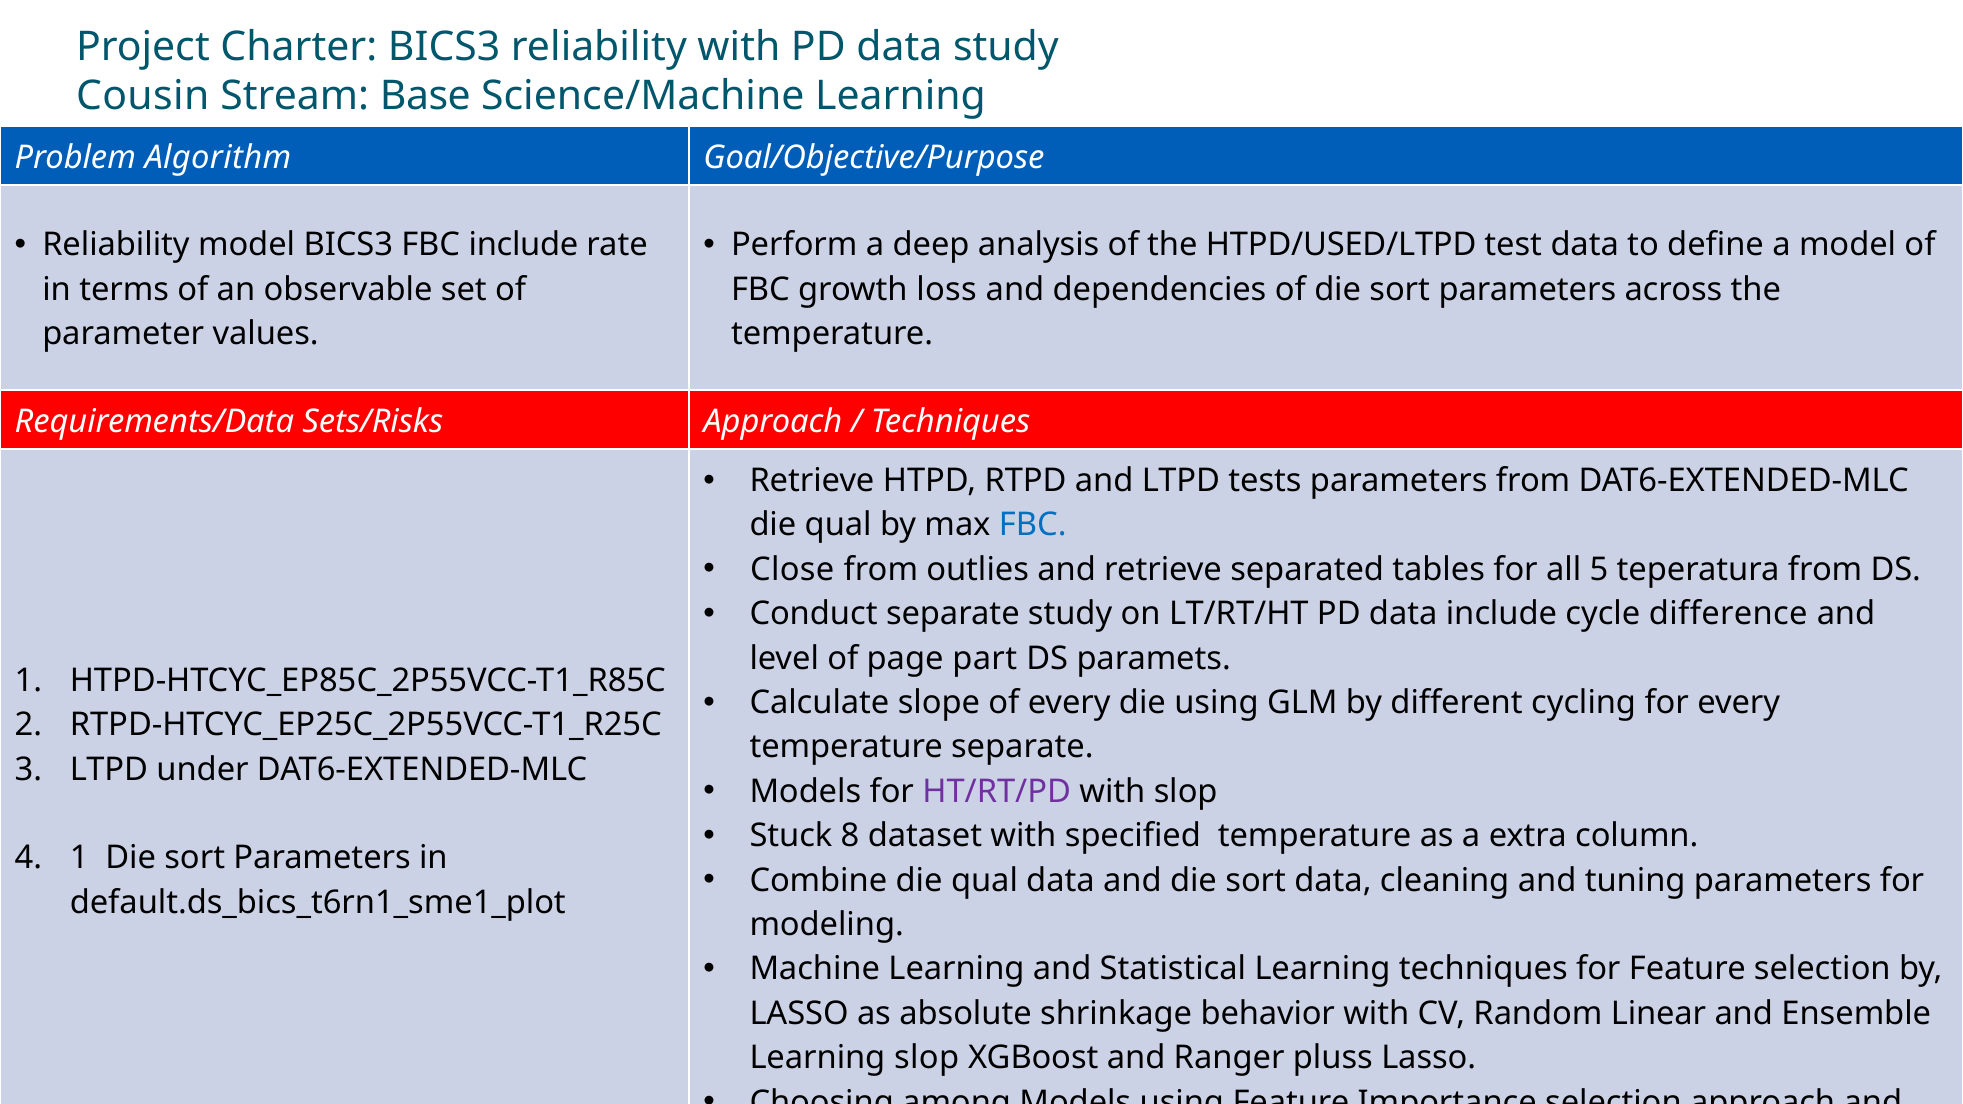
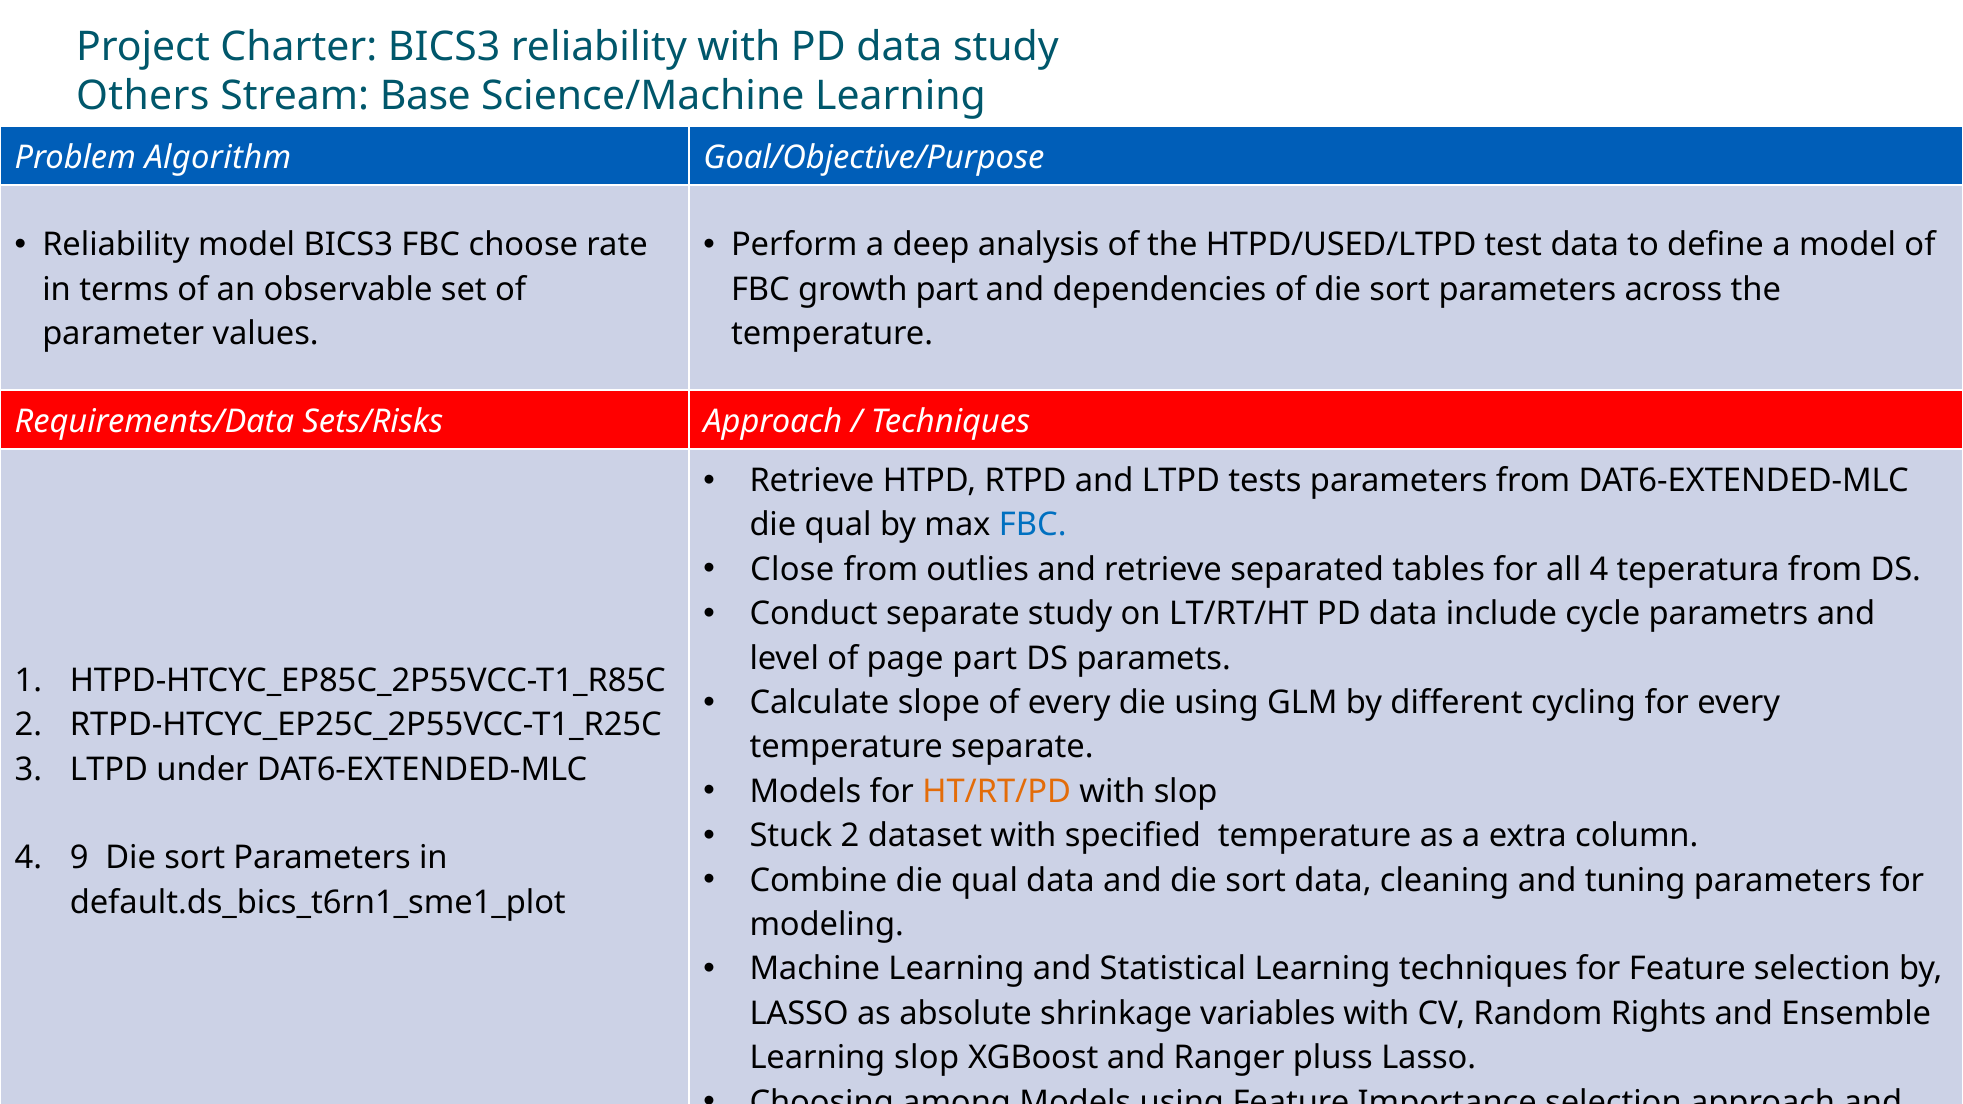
Cousin: Cousin -> Others
FBC include: include -> choose
growth loss: loss -> part
all 5: 5 -> 4
difference: difference -> parametrs
HT/RT/PD colour: purple -> orange
Stuck 8: 8 -> 2
1 at (79, 858): 1 -> 9
behavior: behavior -> variables
Random Linear: Linear -> Rights
